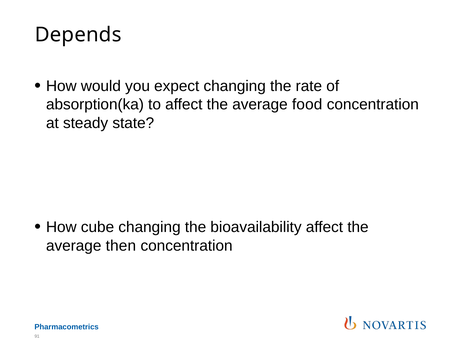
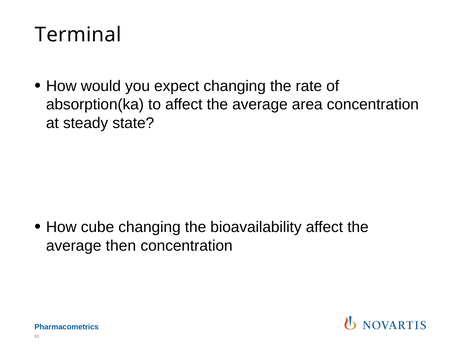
Depends: Depends -> Terminal
food: food -> area
